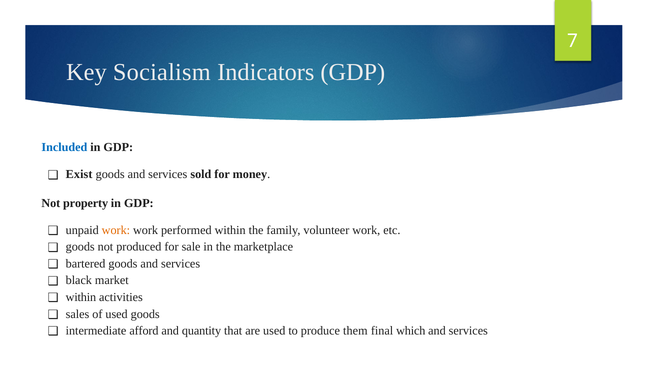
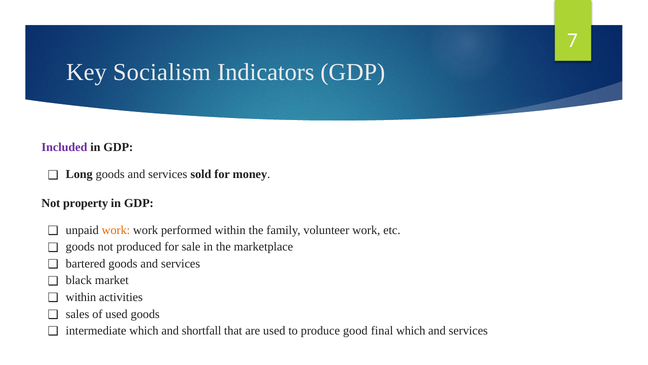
Included colour: blue -> purple
Exist: Exist -> Long
intermediate afford: afford -> which
quantity: quantity -> shortfall
them: them -> good
